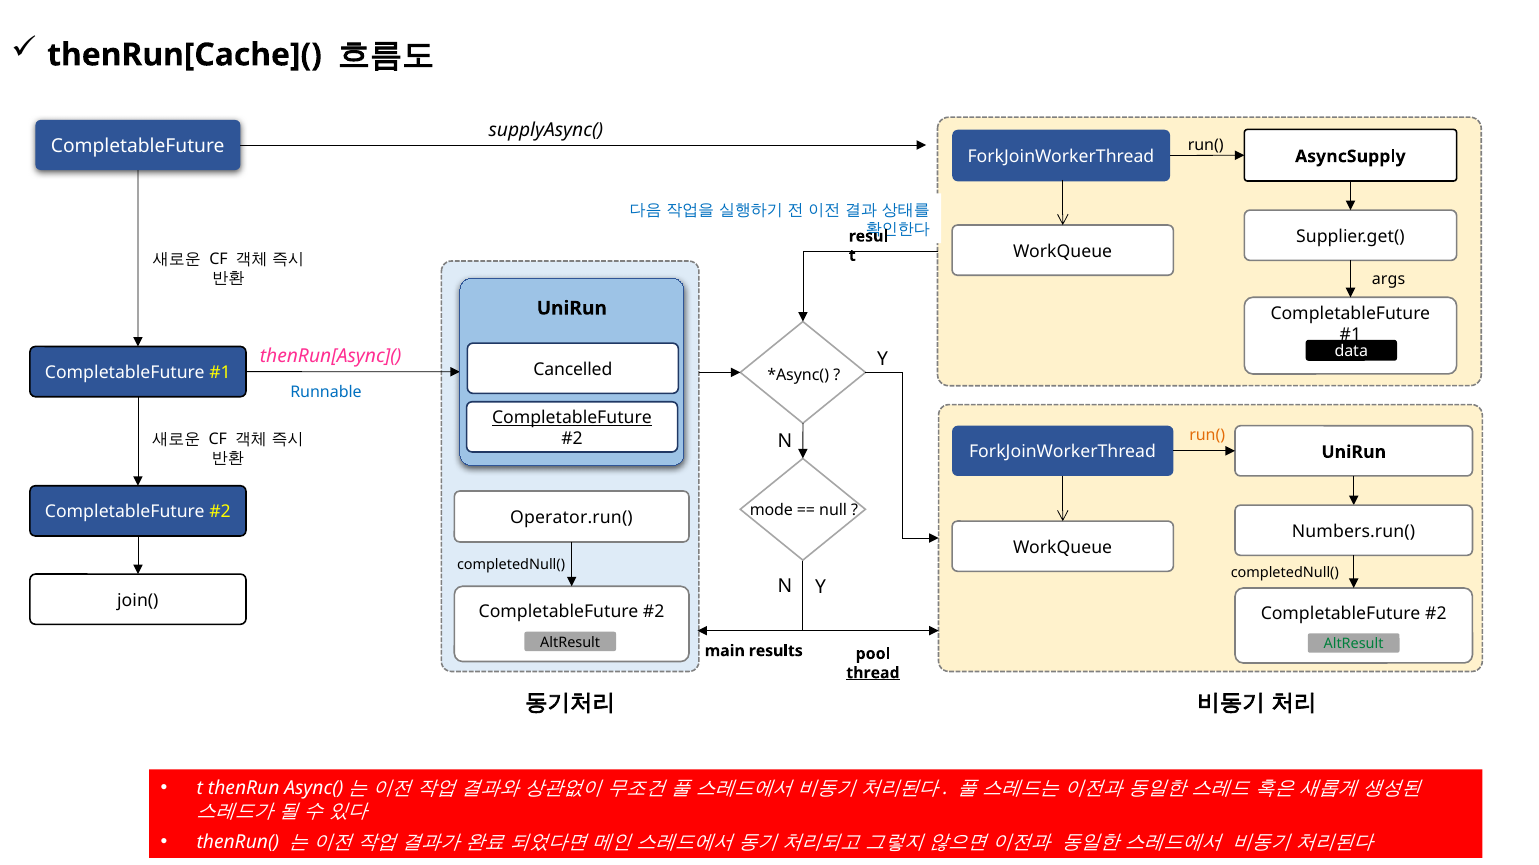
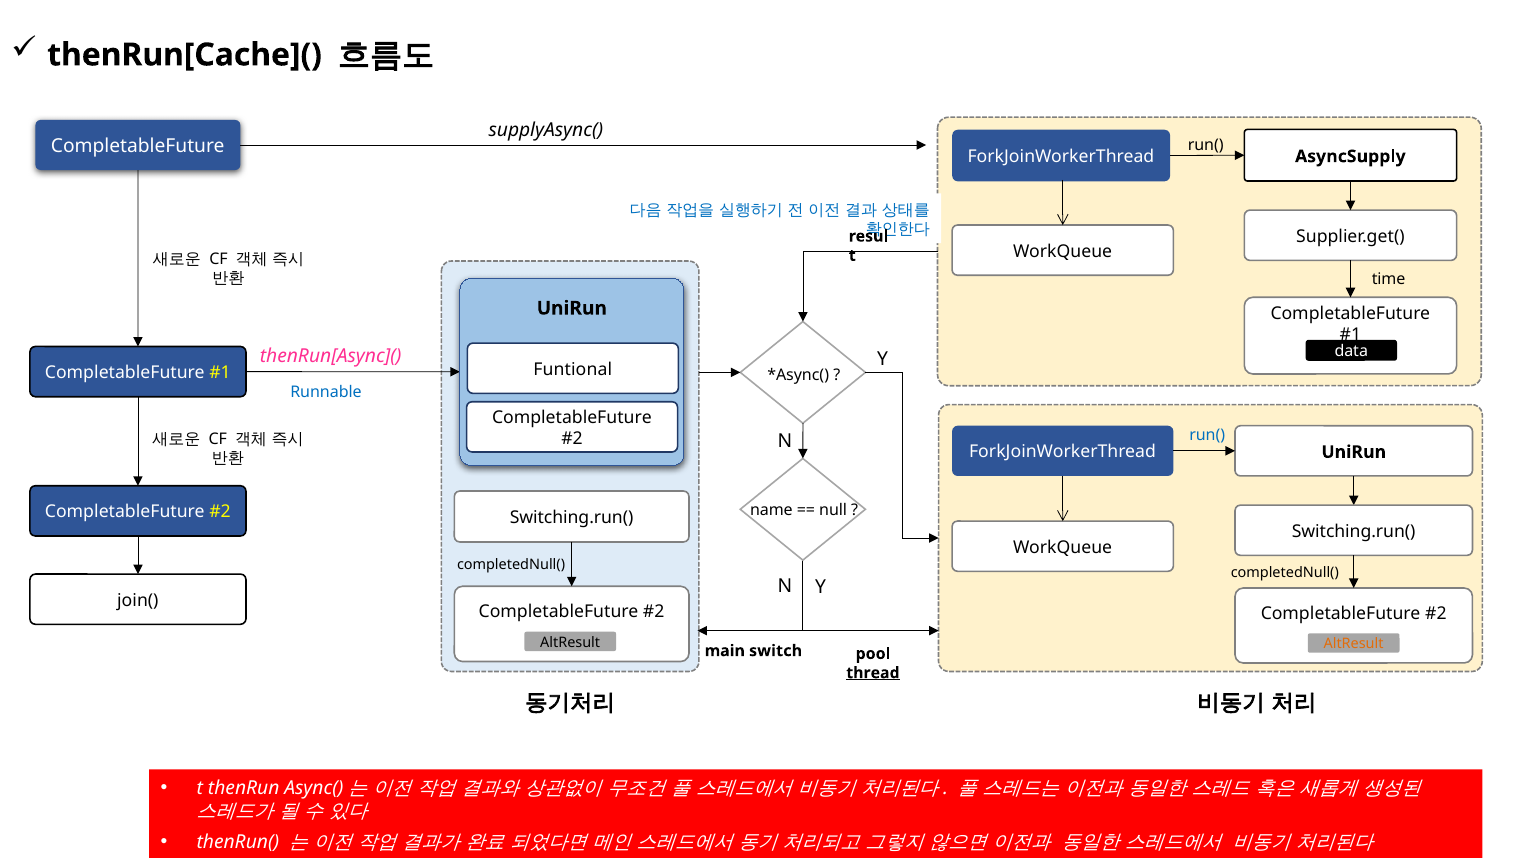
args: args -> time
Cancelled: Cancelled -> Funtional
CompletableFuture at (572, 418) underline: present -> none
run( at (1207, 436) colour: orange -> blue
mode: mode -> name
Operator.run( at (571, 518): Operator.run( -> Switching.run(
Numbers.run( at (1354, 532): Numbers.run( -> Switching.run(
AltResult at (1354, 645) colour: green -> orange
results: results -> switch
